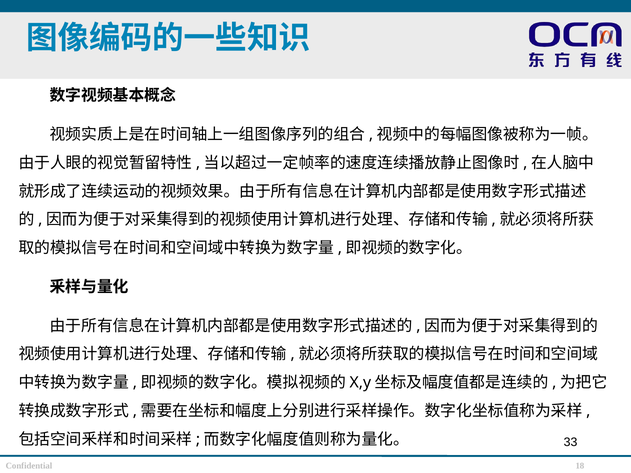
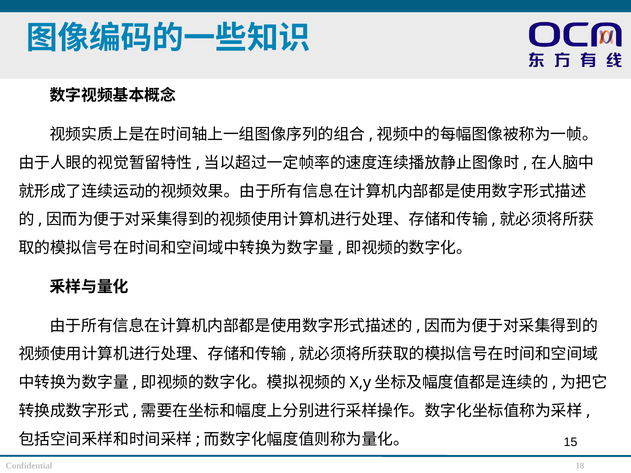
33: 33 -> 15
